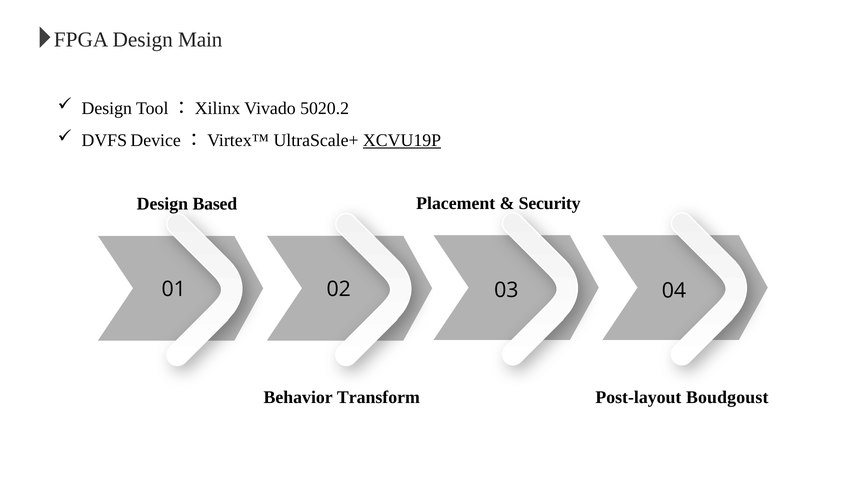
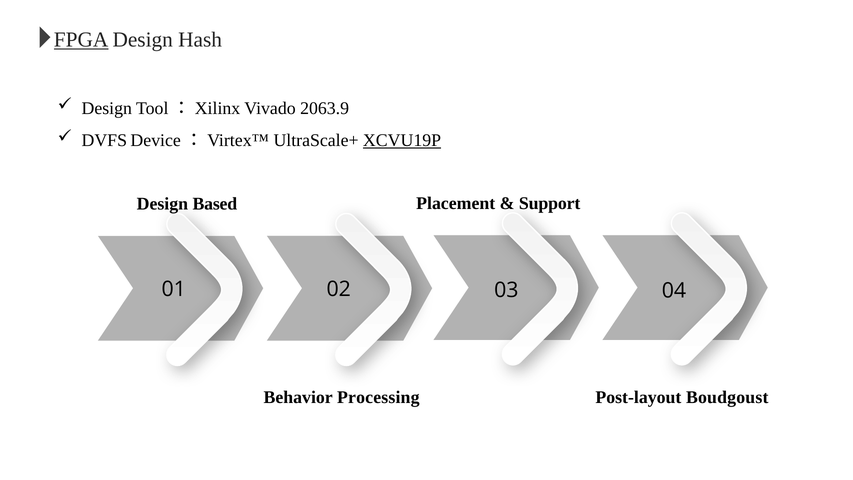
FPGA underline: none -> present
Main: Main -> Hash
5020.2: 5020.2 -> 2063.9
Security: Security -> Support
Transform: Transform -> Processing
